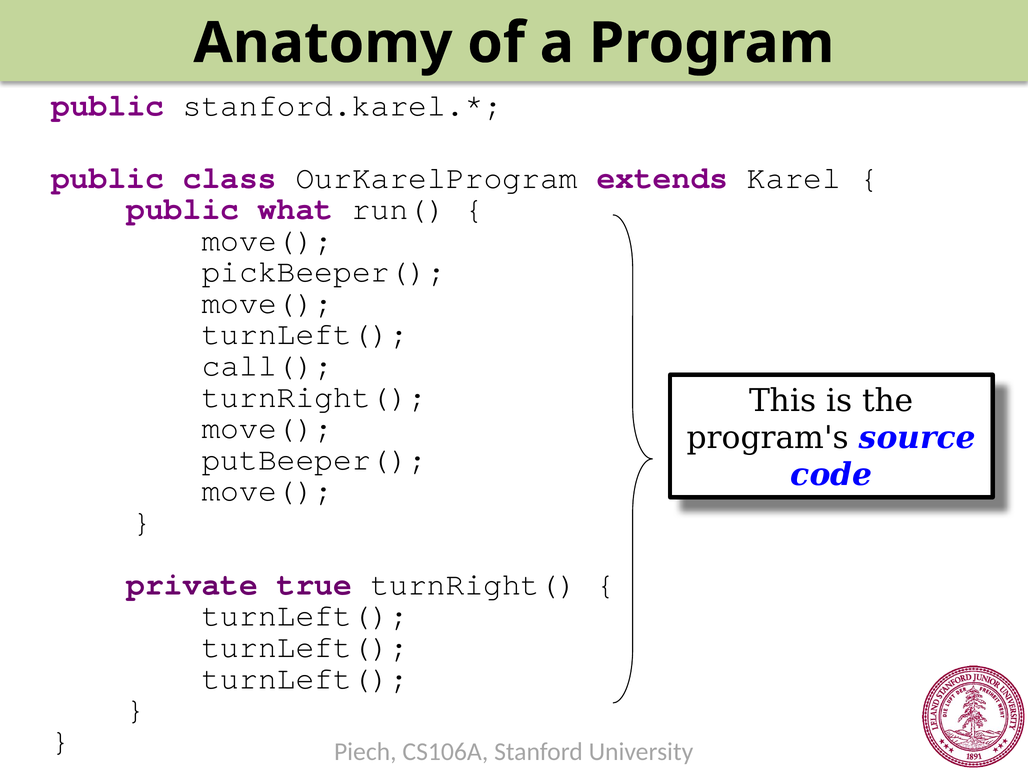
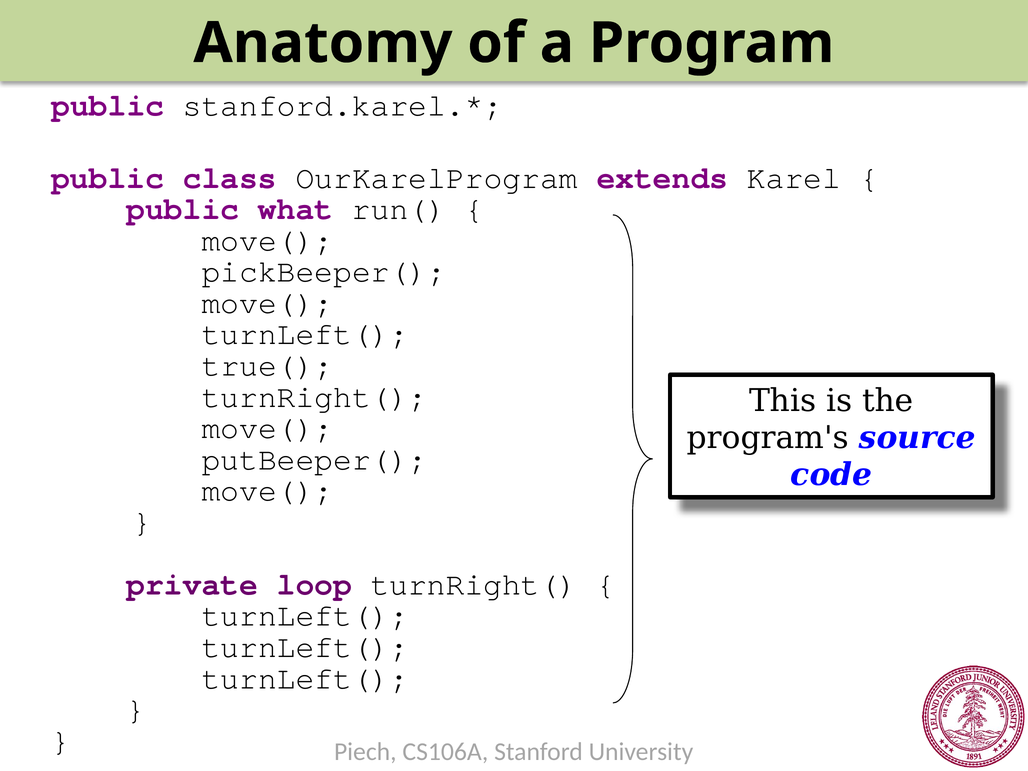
call(: call( -> true(
true: true -> loop
